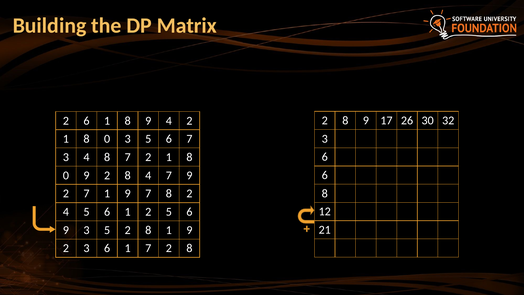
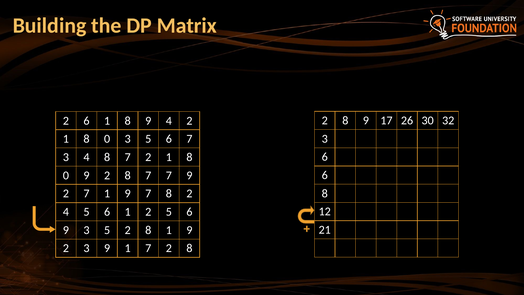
2 8 4: 4 -> 7
2 3 6: 6 -> 9
